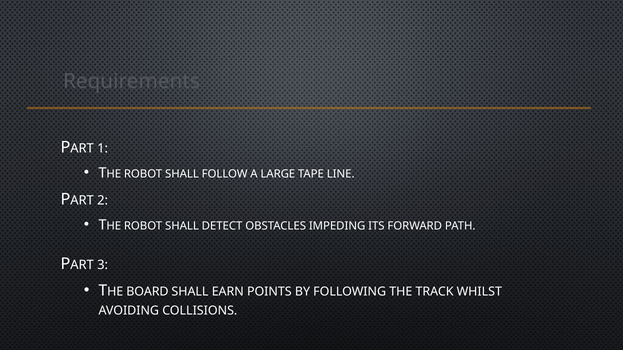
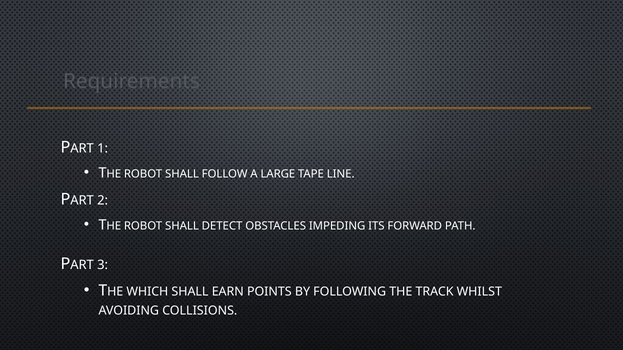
BOARD: BOARD -> WHICH
